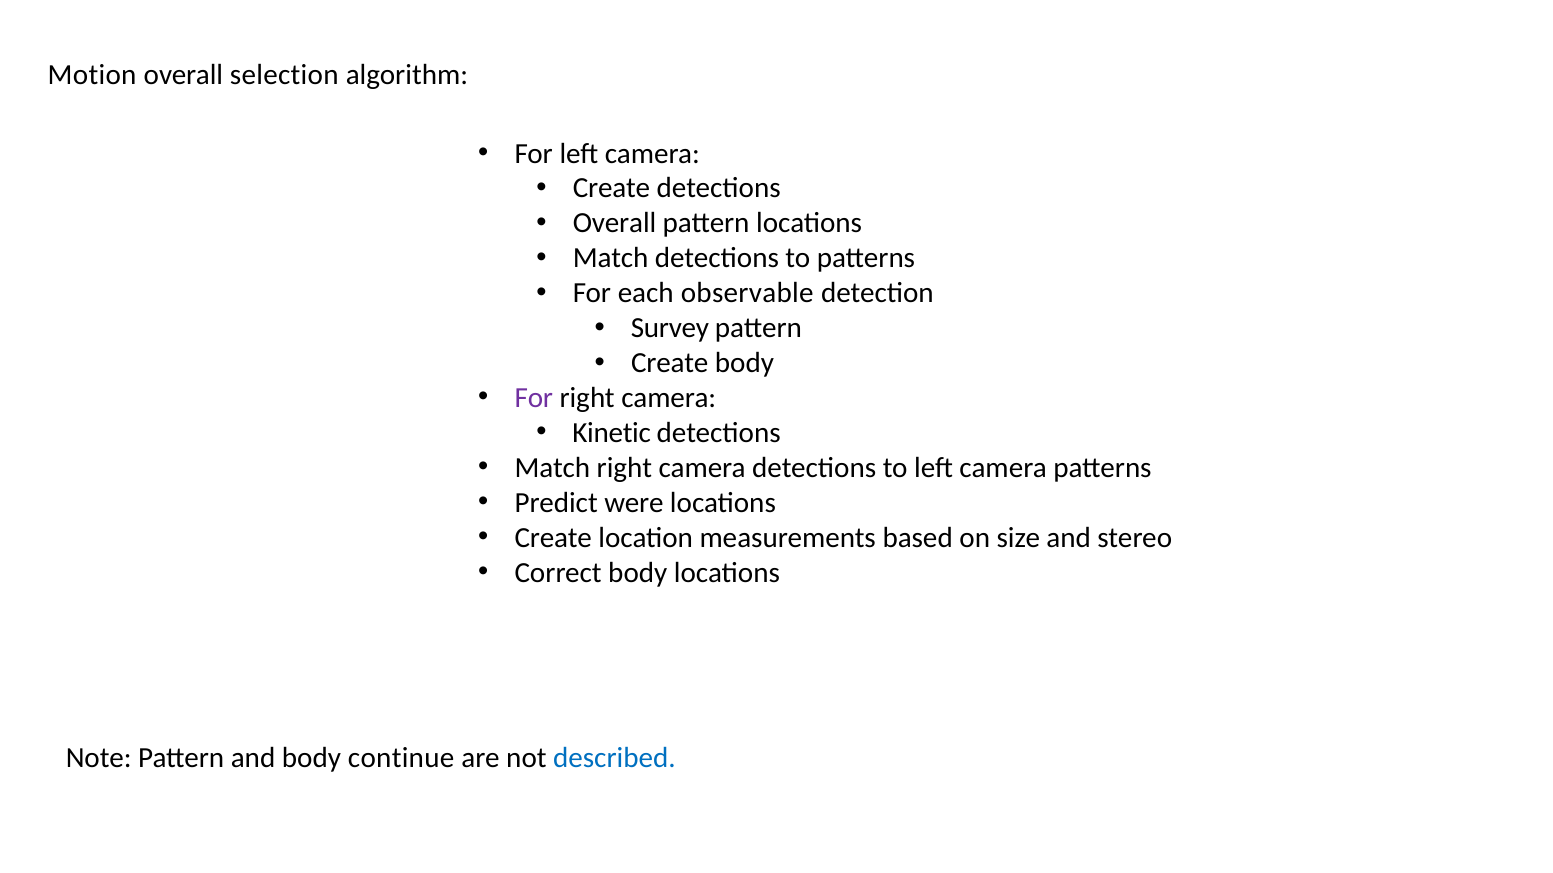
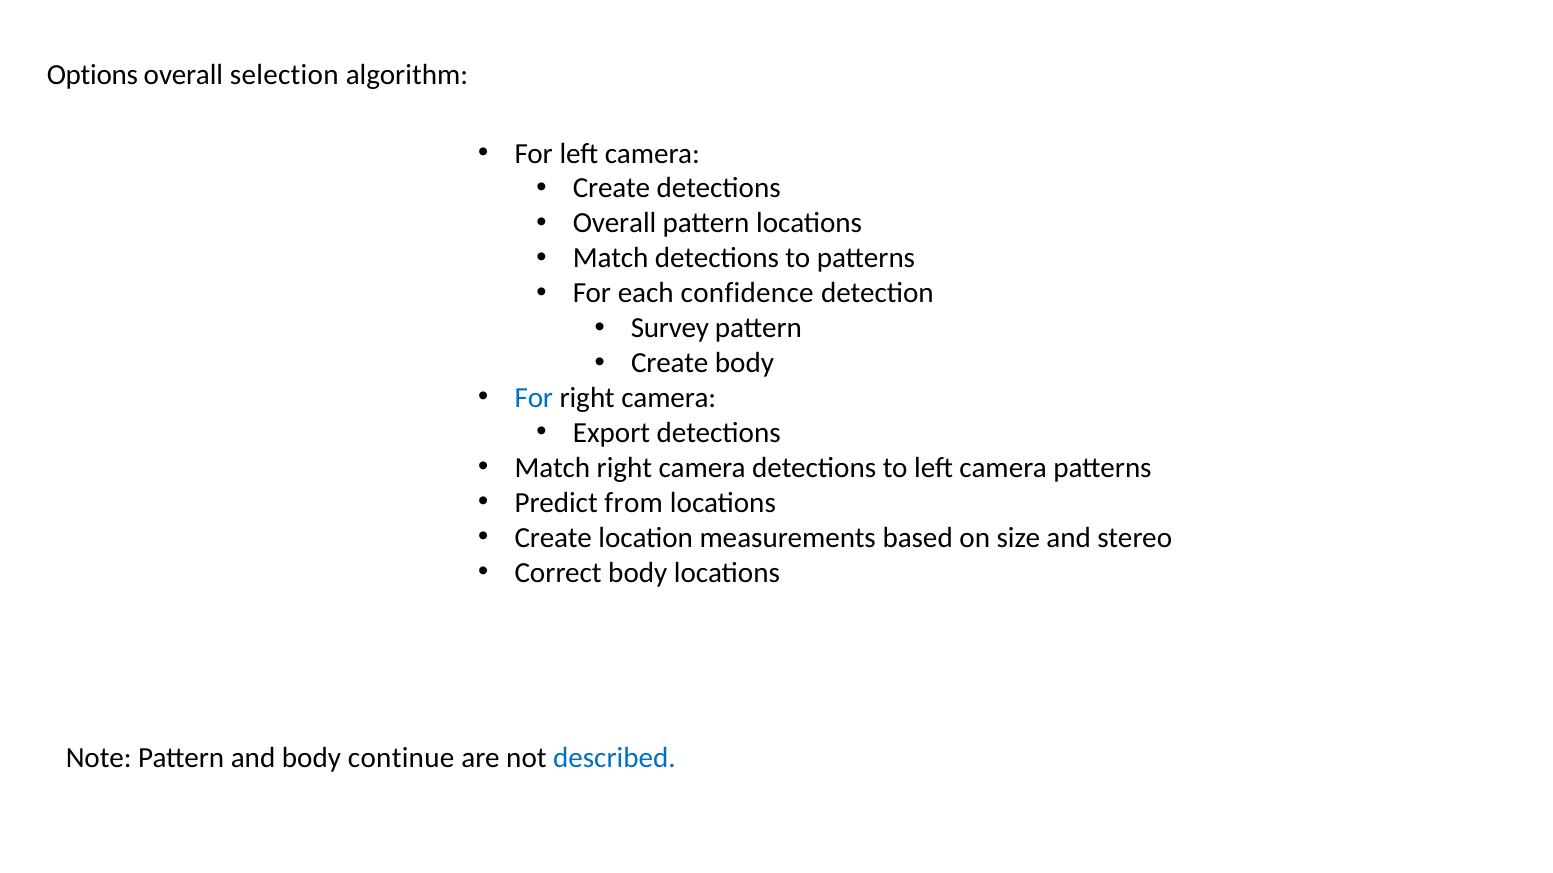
Motion: Motion -> Options
observable: observable -> confidence
For at (534, 398) colour: purple -> blue
Kinetic: Kinetic -> Export
were: were -> from
